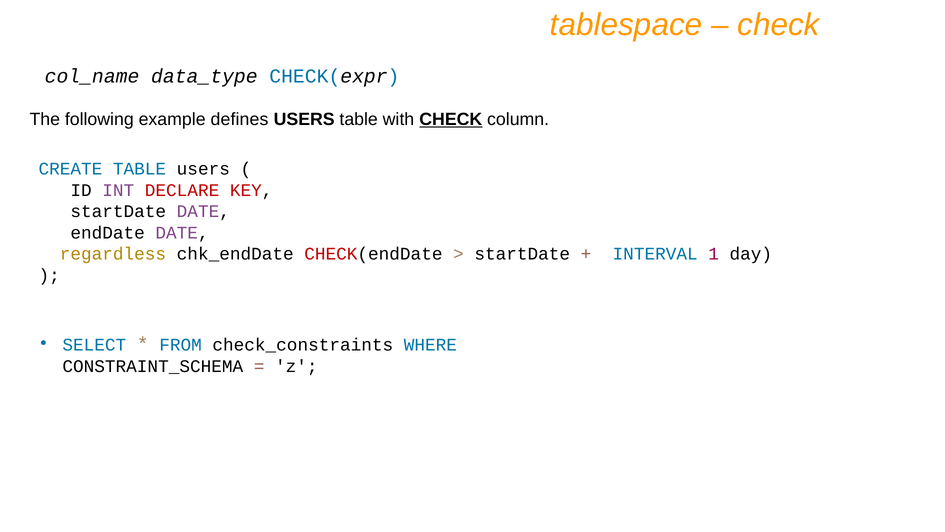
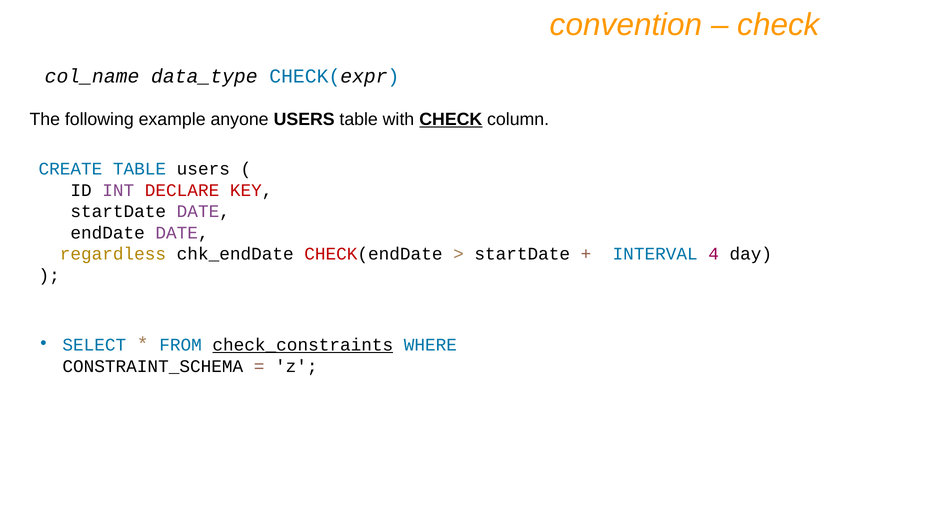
tablespace: tablespace -> convention
defines: defines -> anyone
1: 1 -> 4
check_constraints underline: none -> present
